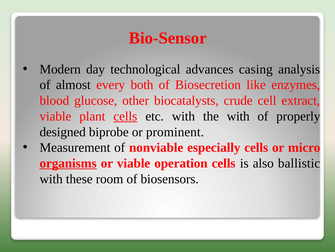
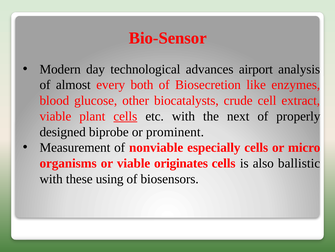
casing: casing -> airport
the with: with -> next
organisms underline: present -> none
operation: operation -> originates
room: room -> using
